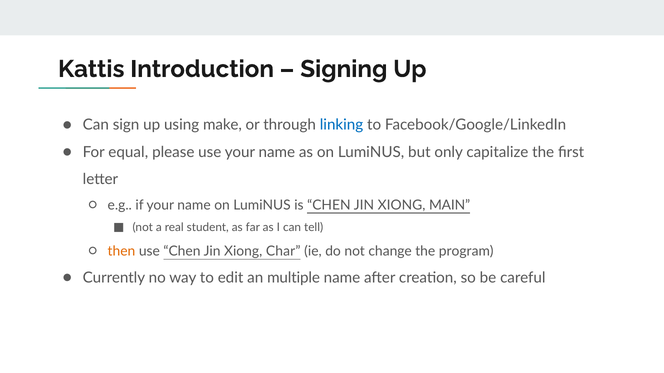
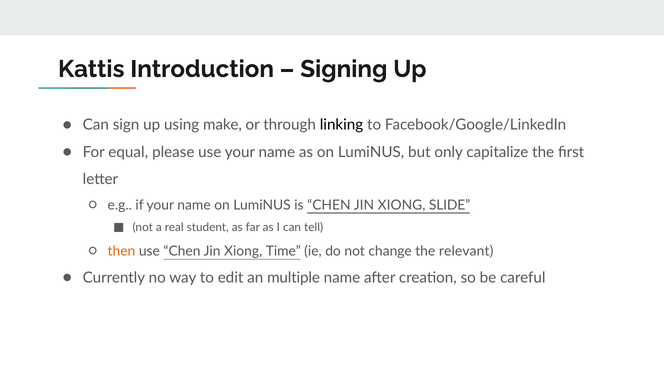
linking colour: blue -> black
MAIN: MAIN -> SLIDE
Char: Char -> Time
program: program -> relevant
